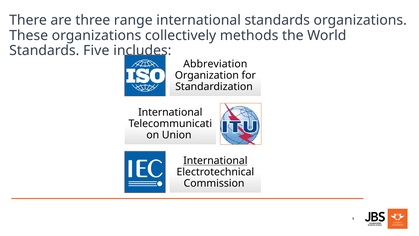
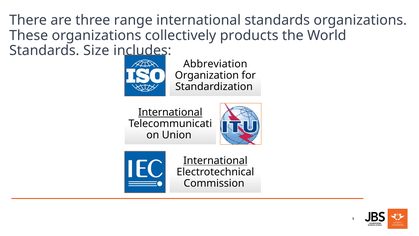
methods: methods -> products
Five: Five -> Size
International at (170, 112) underline: none -> present
